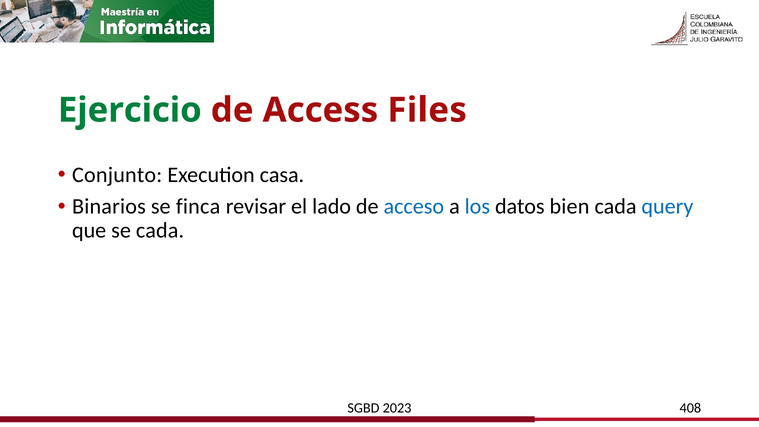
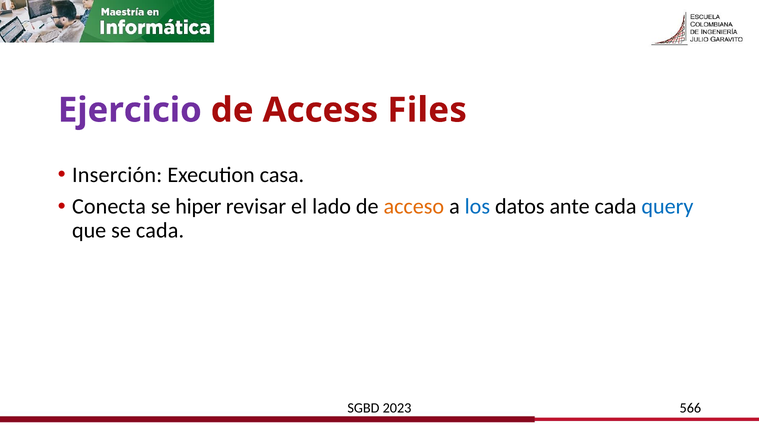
Ejercicio colour: green -> purple
Conjunto: Conjunto -> Inserción
Binarios: Binarios -> Conecta
finca: finca -> hiper
acceso colour: blue -> orange
bien: bien -> ante
408: 408 -> 566
